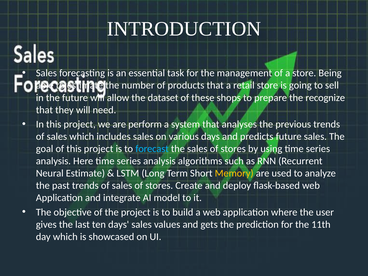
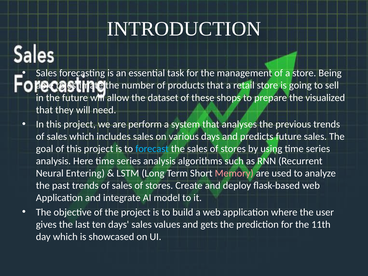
recognize: recognize -> visualized
Neural Estimate: Estimate -> Entering
Memory colour: yellow -> pink
